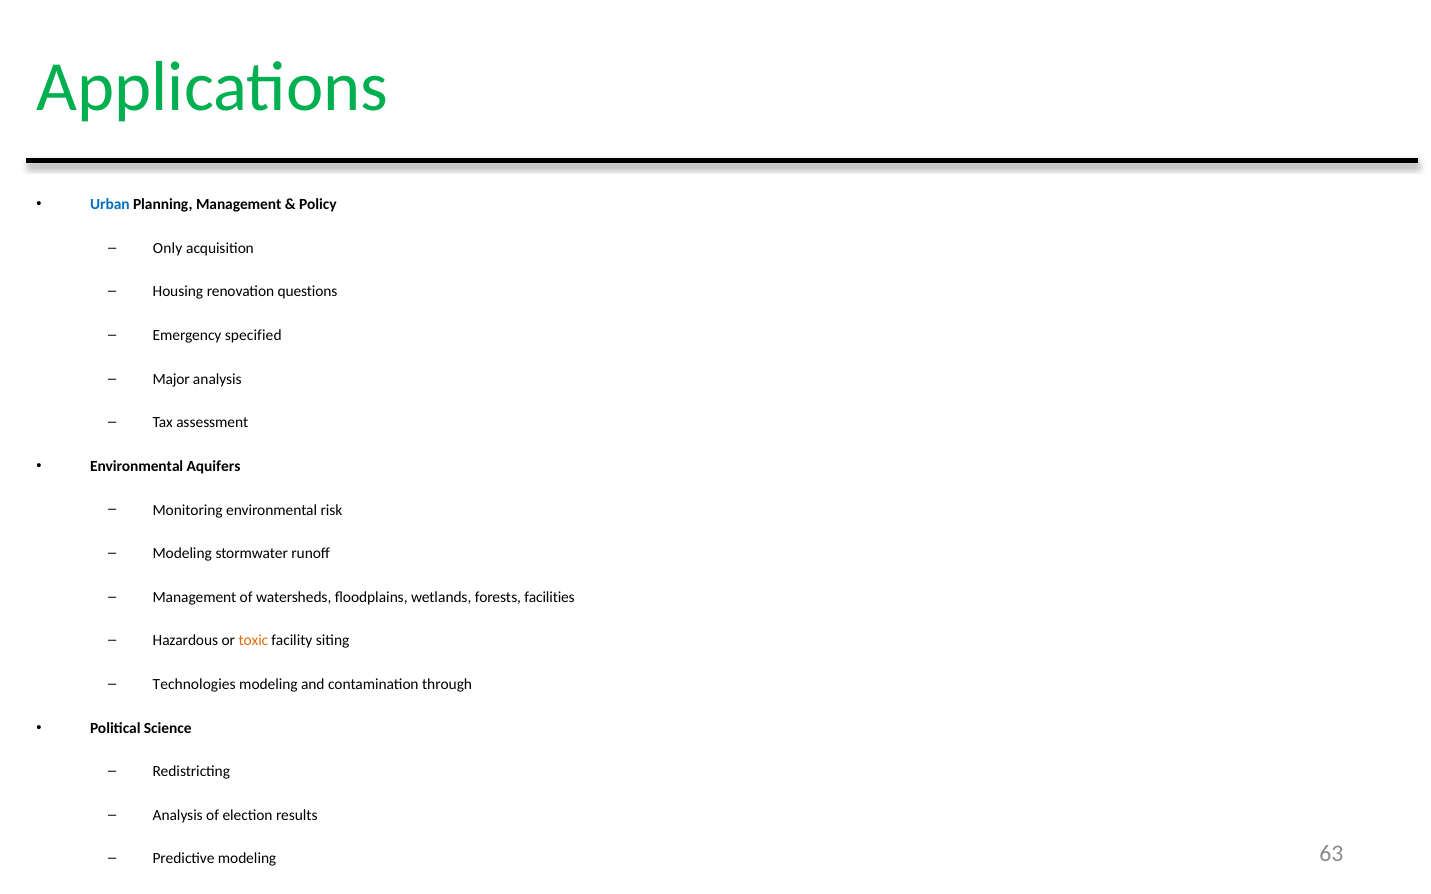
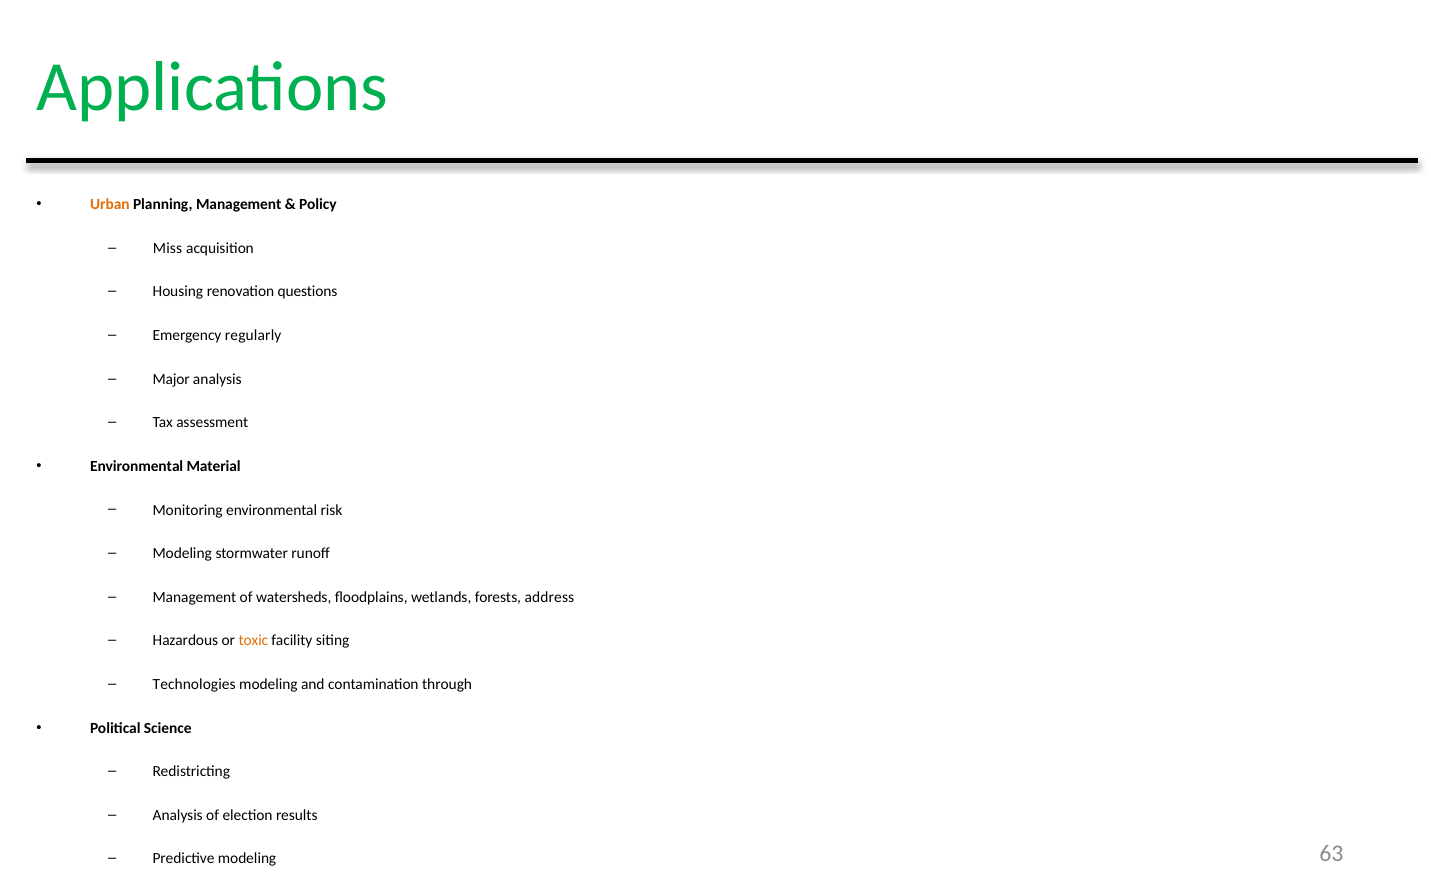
Urban colour: blue -> orange
Only: Only -> Miss
specified: specified -> regularly
Aquifers: Aquifers -> Material
facilities: facilities -> address
